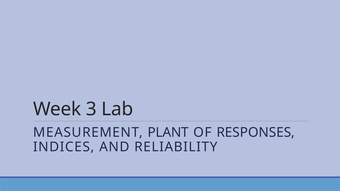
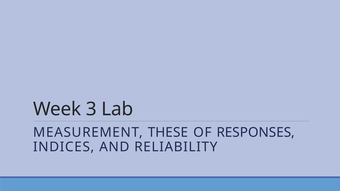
PLANT: PLANT -> THESE
